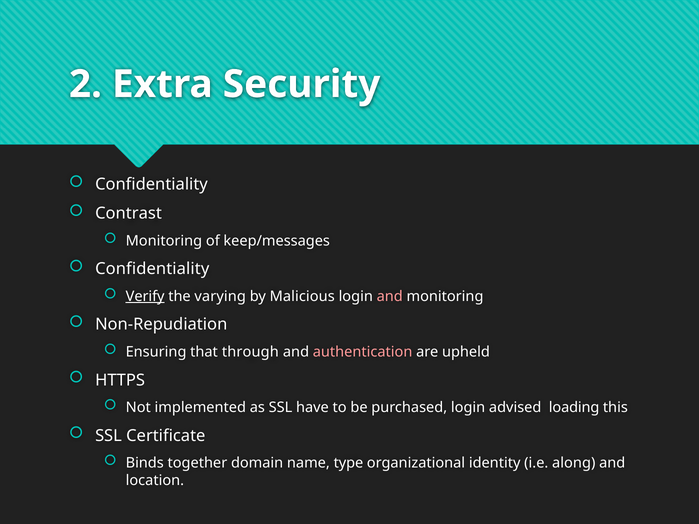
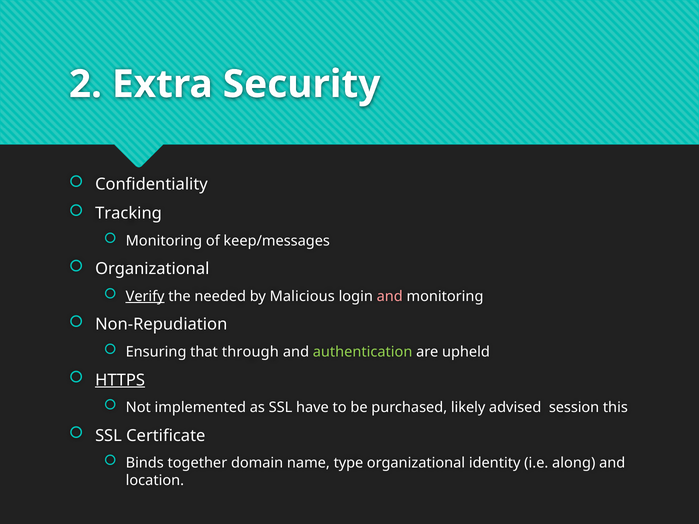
Contrast: Contrast -> Tracking
Confidentiality at (152, 269): Confidentiality -> Organizational
varying: varying -> needed
authentication colour: pink -> light green
HTTPS underline: none -> present
purchased login: login -> likely
loading: loading -> session
